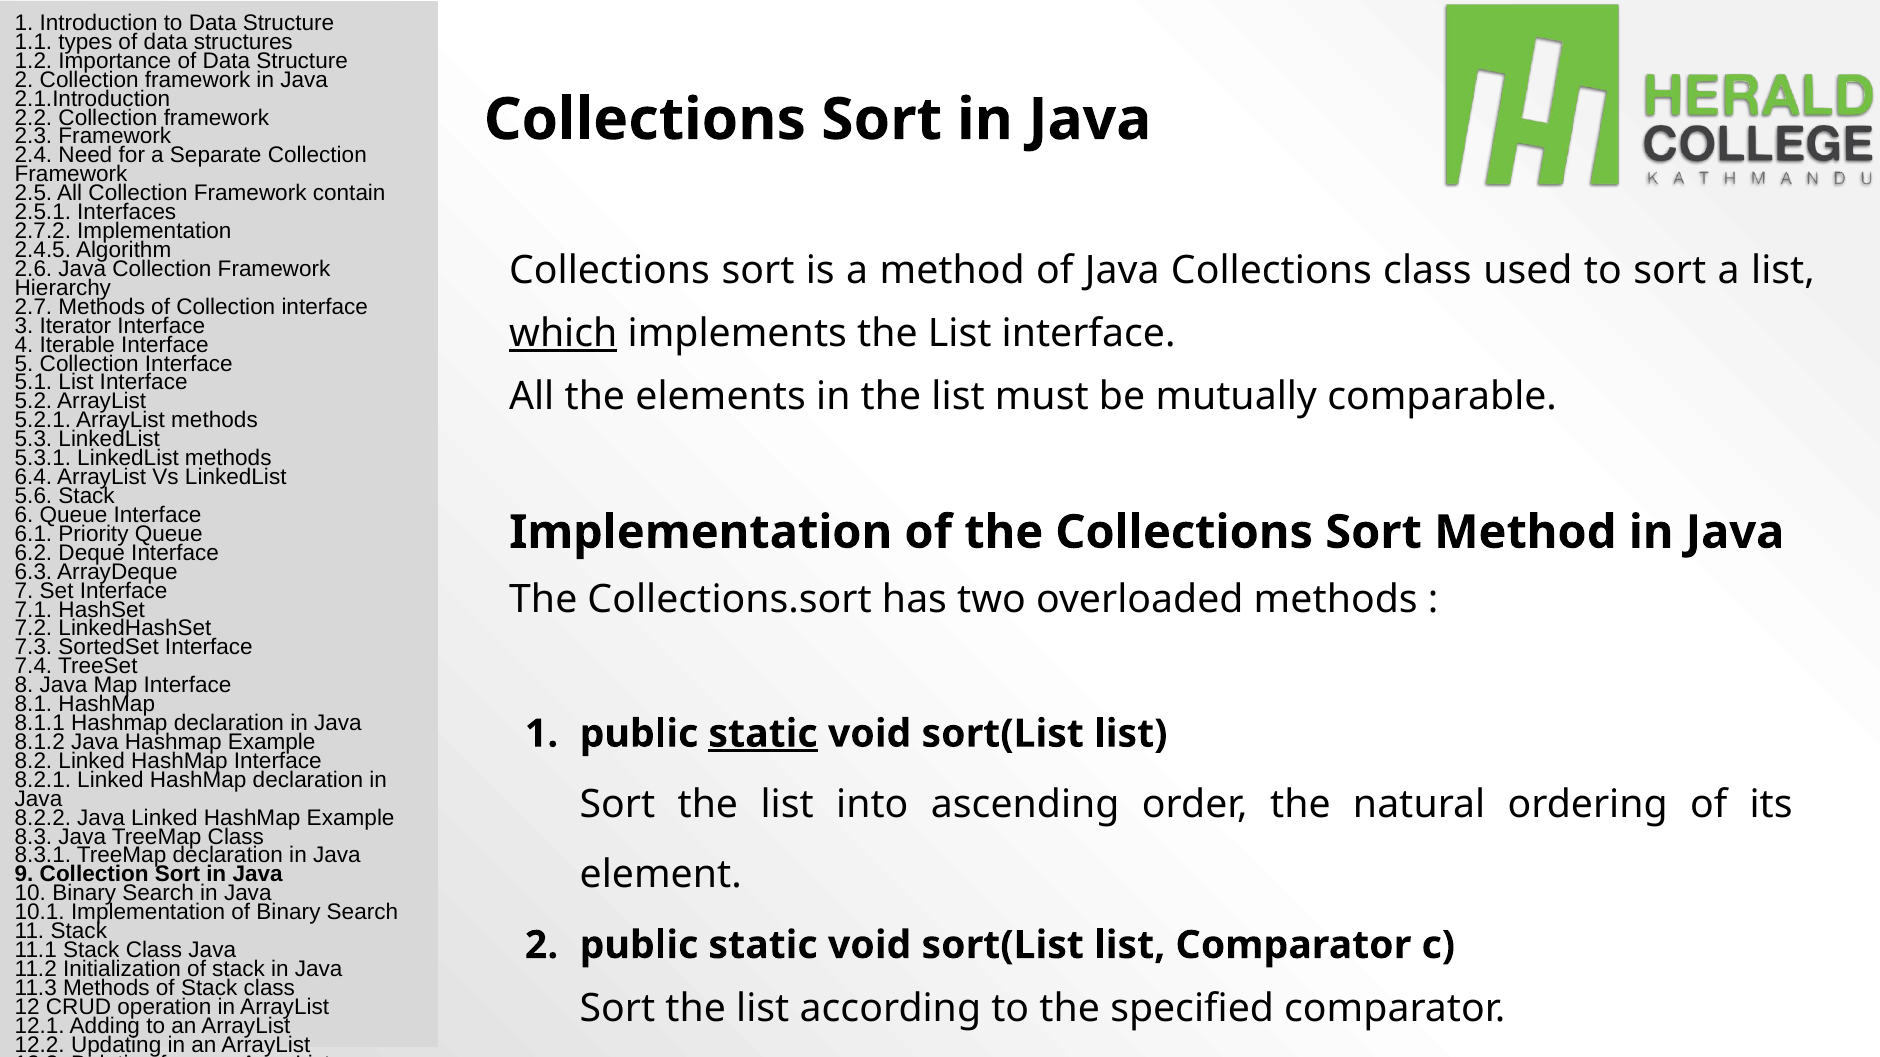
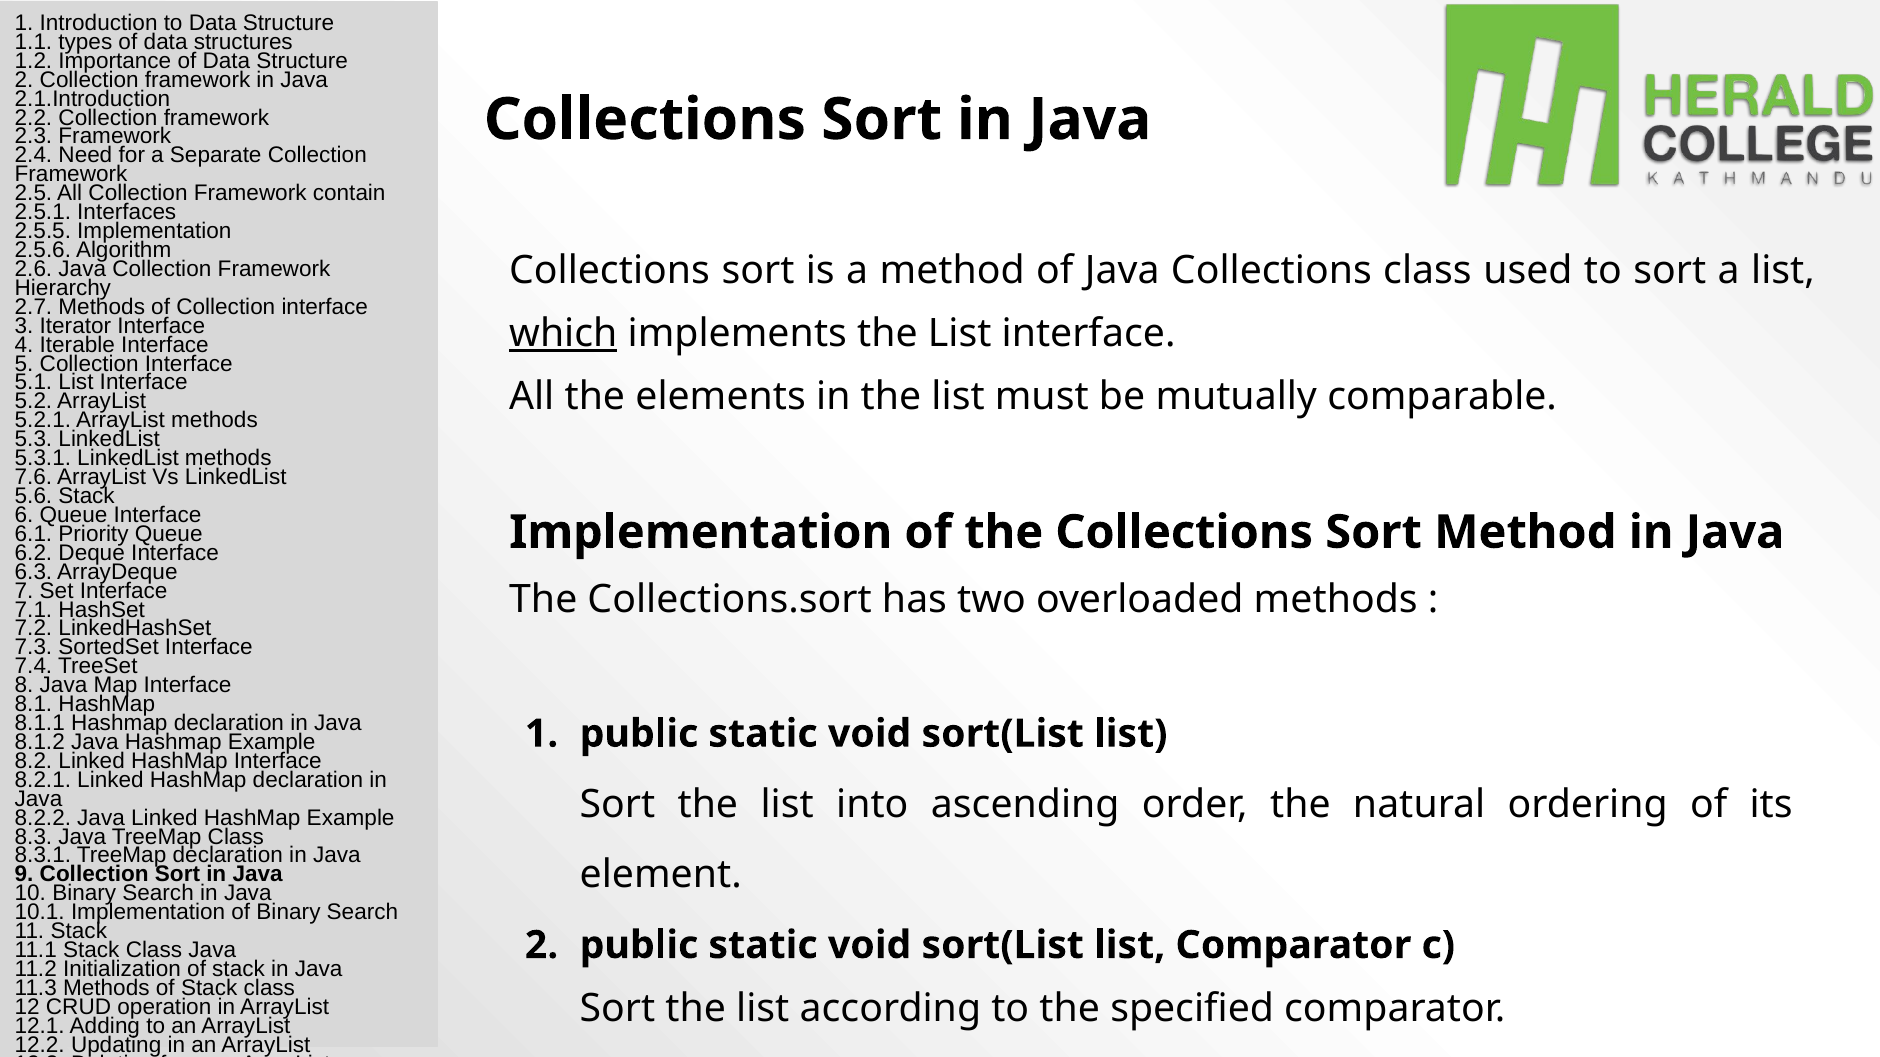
2.7.2: 2.7.2 -> 2.5.5
2.4.5: 2.4.5 -> 2.5.6
6.4: 6.4 -> 7.6
static at (763, 734) underline: present -> none
